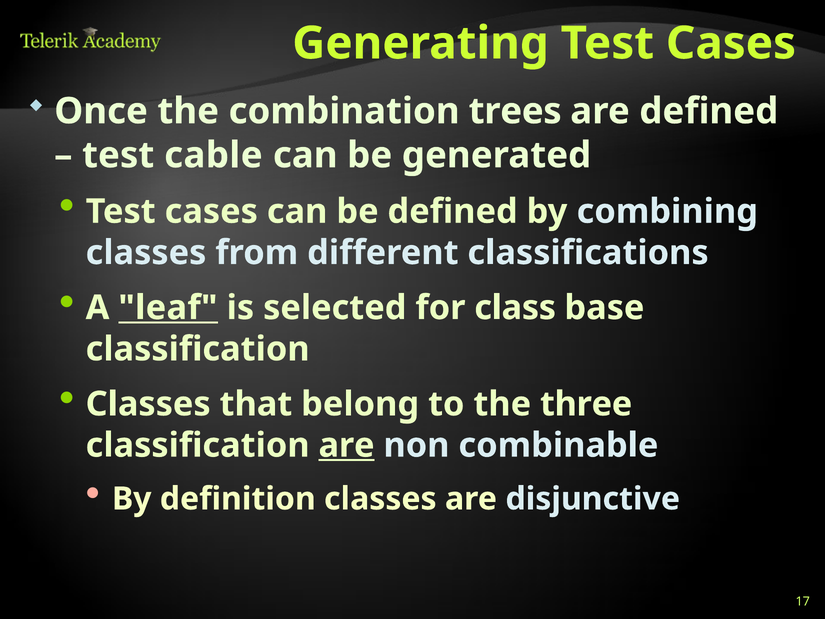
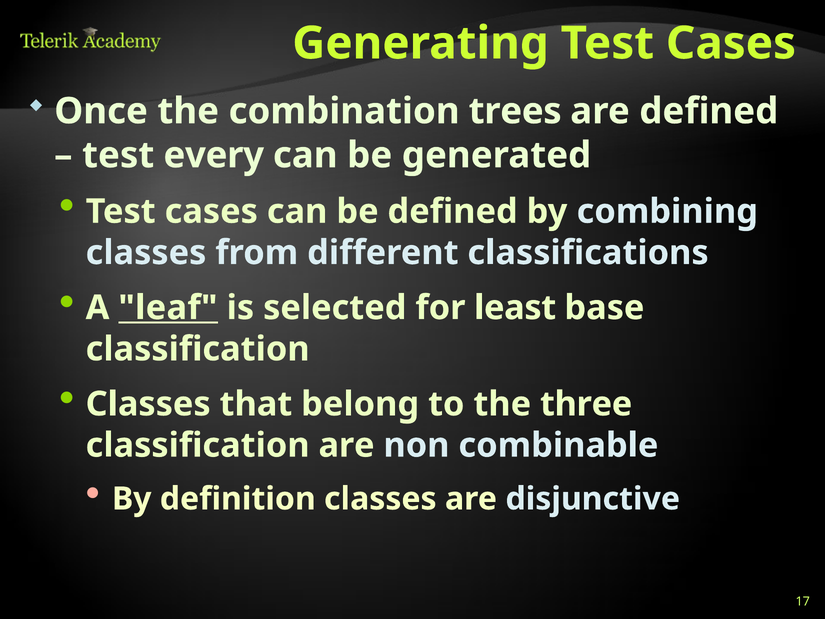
cable: cable -> every
class: class -> least
are at (347, 445) underline: present -> none
